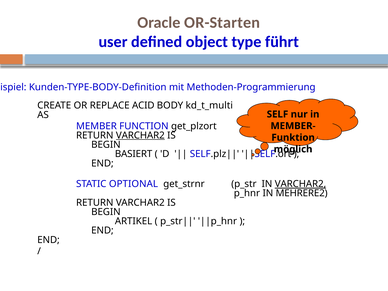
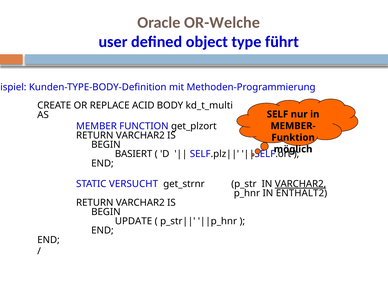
OR-Starten: OR-Starten -> OR-Welche
VARCHAR2 at (140, 135) underline: present -> none
OPTIONAL: OPTIONAL -> VERSUCHT
MEHRERE2: MEHRERE2 -> ENTHÄLT2
ARTIKEL: ARTIKEL -> UPDATE
